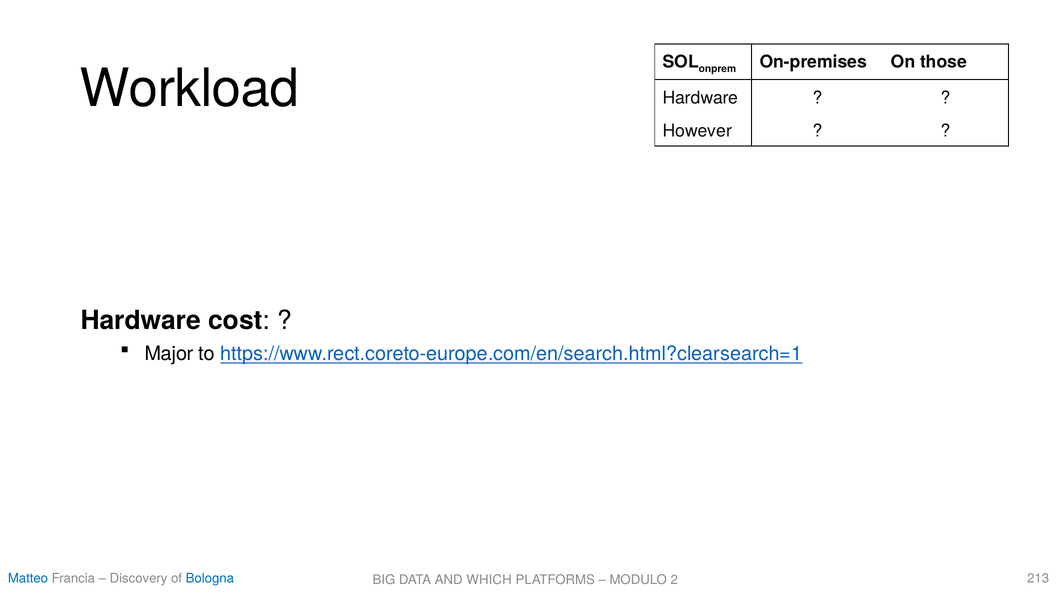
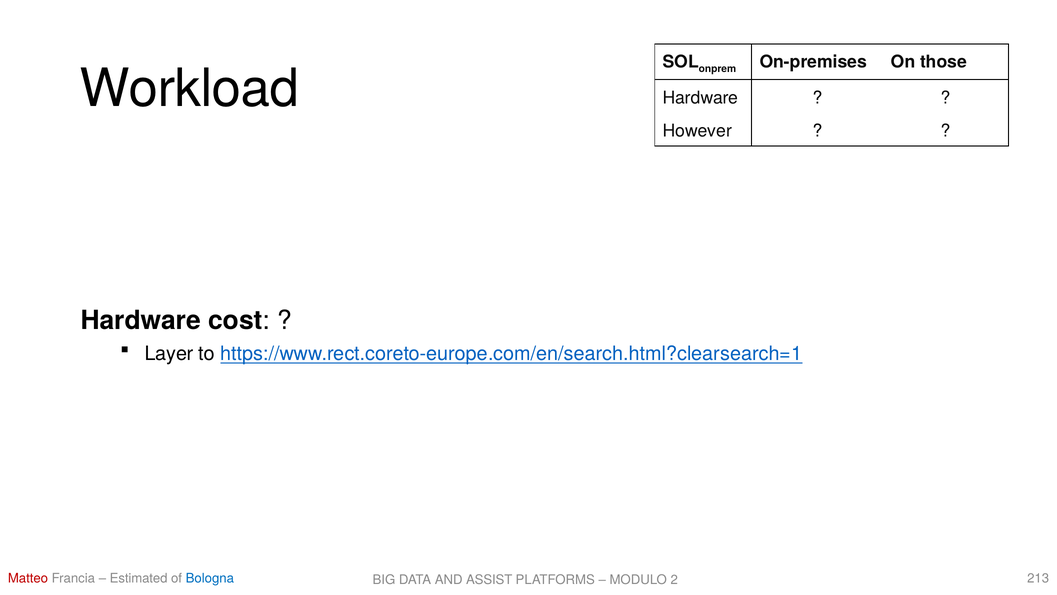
Major: Major -> Layer
Matteo colour: blue -> red
Discovery: Discovery -> Estimated
WHICH: WHICH -> ASSIST
